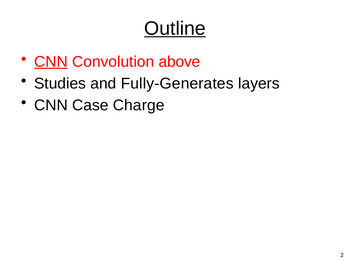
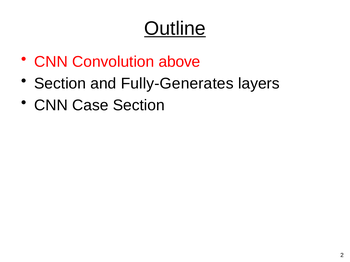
CNN at (51, 62) underline: present -> none
Studies at (60, 84): Studies -> Section
Case Charge: Charge -> Section
